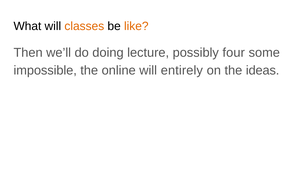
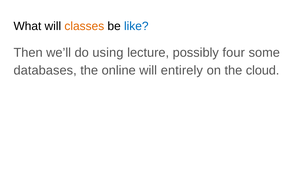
like colour: orange -> blue
doing: doing -> using
impossible: impossible -> databases
ideas: ideas -> cloud
